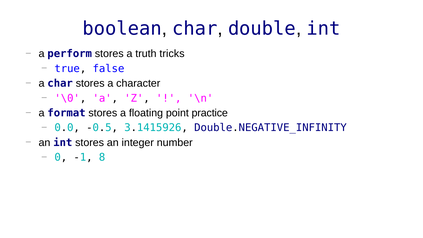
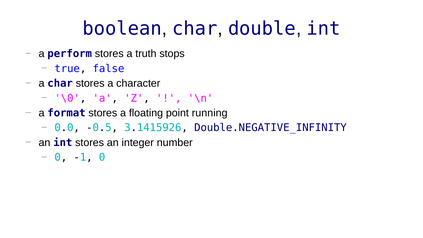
tricks: tricks -> stops
practice: practice -> running
-1 8: 8 -> 0
